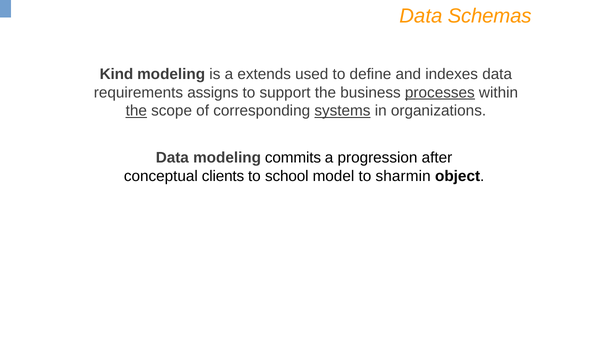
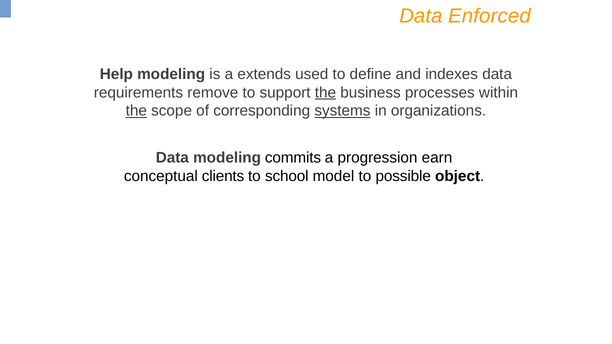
Schemas: Schemas -> Enforced
Kind: Kind -> Help
assigns: assigns -> remove
the at (325, 93) underline: none -> present
processes underline: present -> none
after: after -> earn
sharmin: sharmin -> possible
